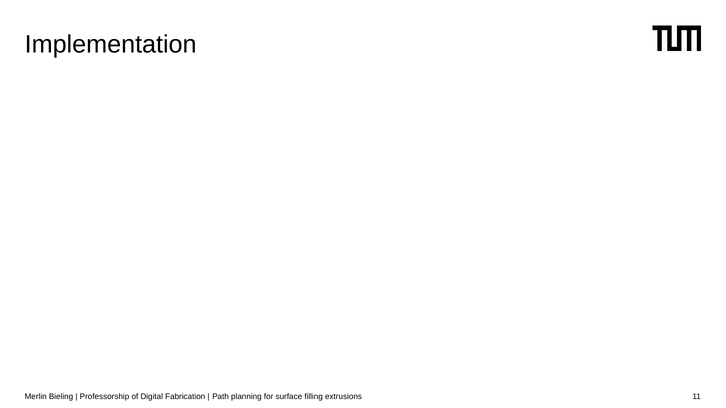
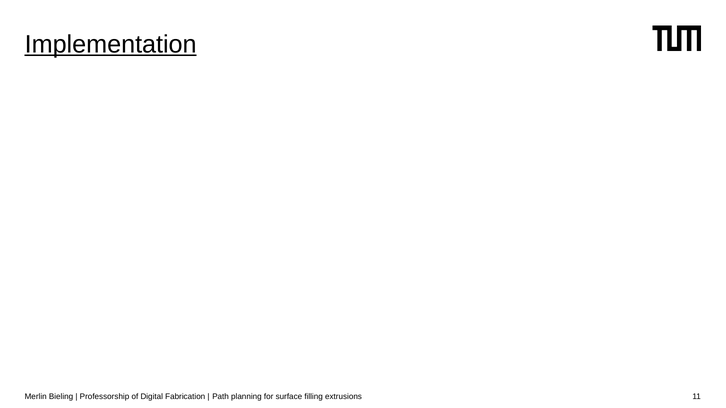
Implementation underline: none -> present
